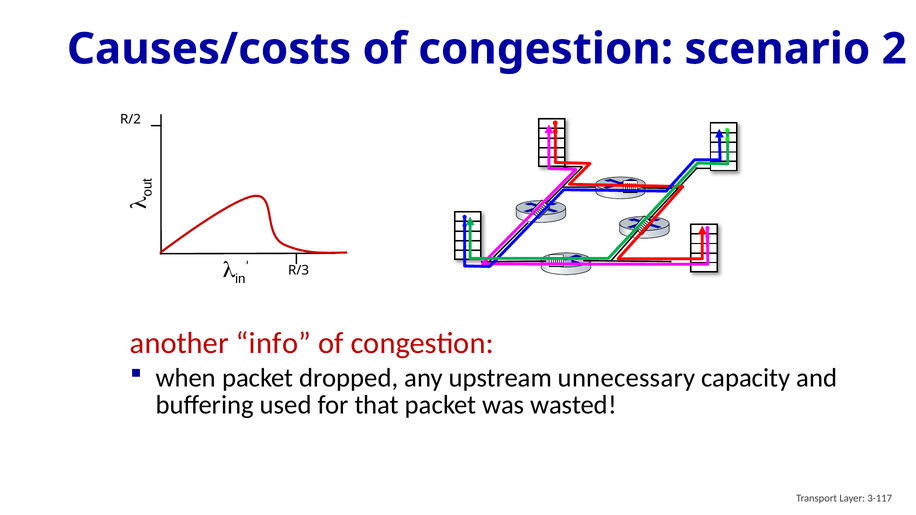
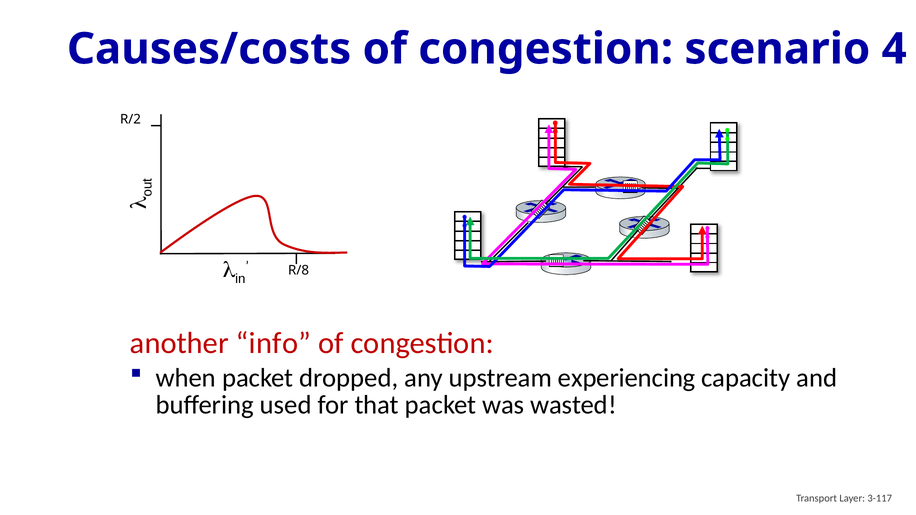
2: 2 -> 4
R/3: R/3 -> R/8
unnecessary: unnecessary -> experiencing
